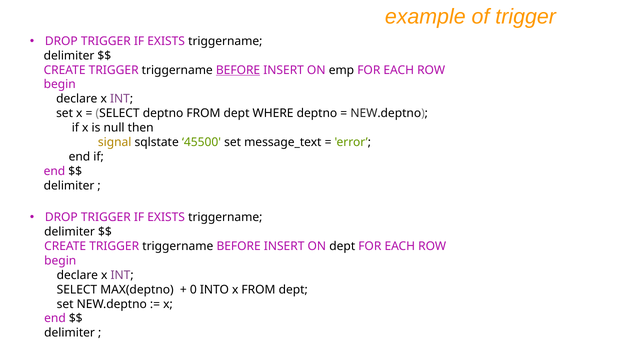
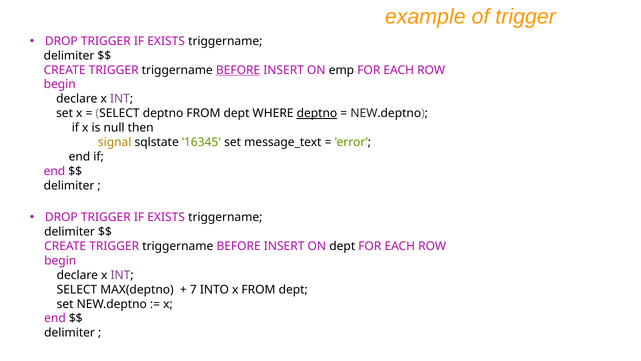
deptno at (317, 113) underline: none -> present
45500: 45500 -> 16345
0: 0 -> 7
